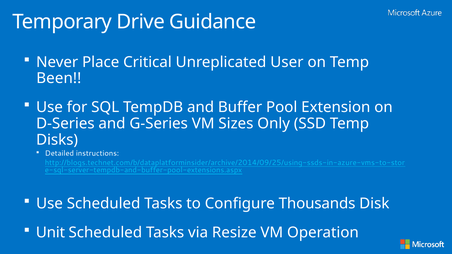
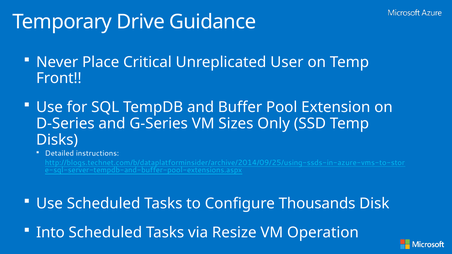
Been: Been -> Front
Unit: Unit -> Into
